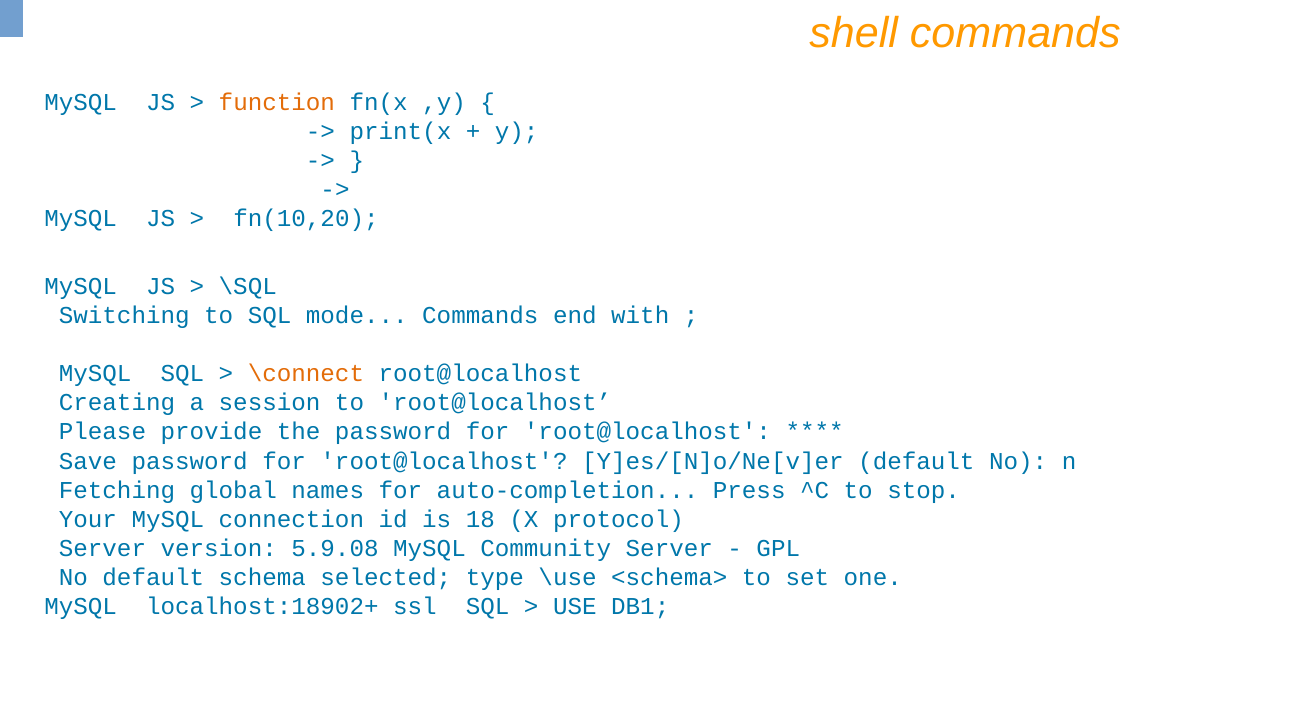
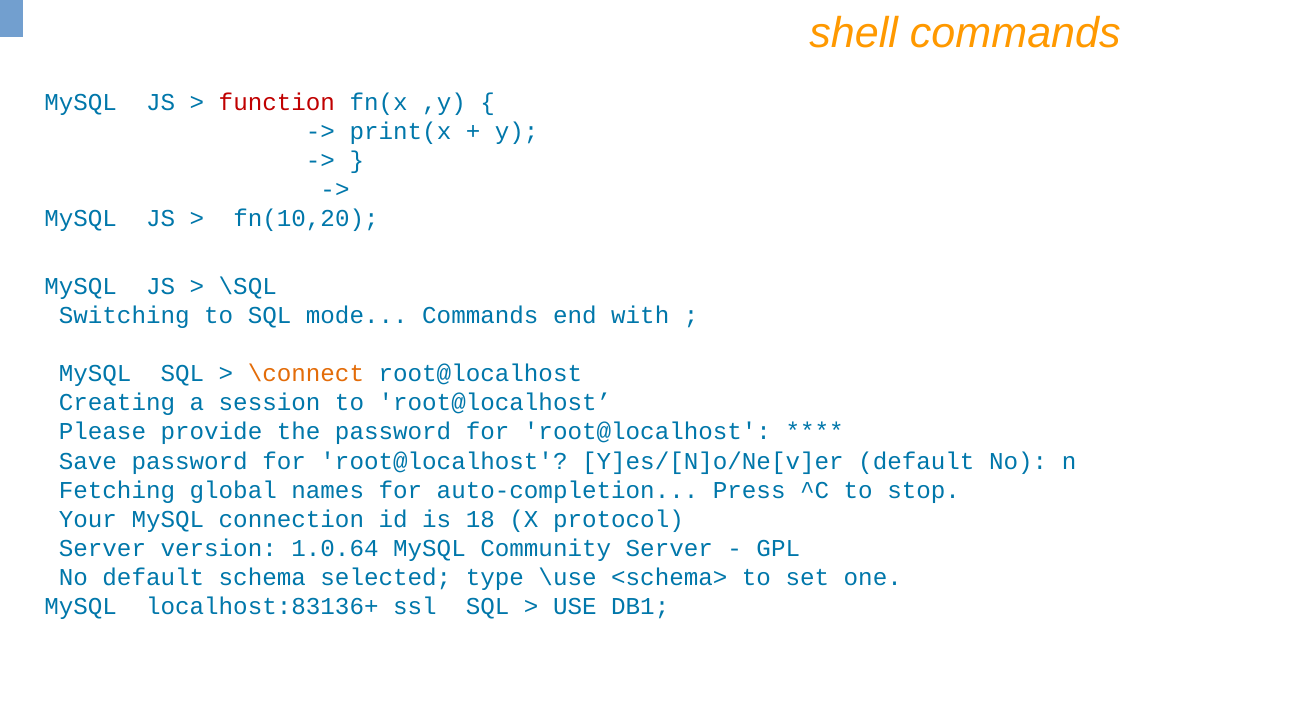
function colour: orange -> red
5.9.08: 5.9.08 -> 1.0.64
localhost:18902+: localhost:18902+ -> localhost:83136+
